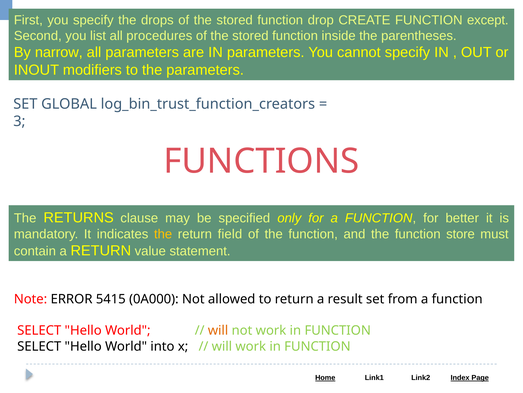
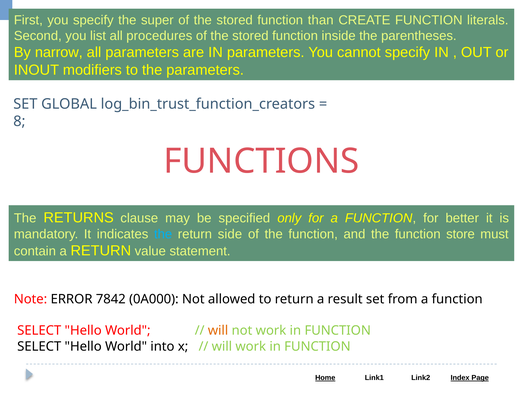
drops: drops -> super
drop: drop -> than
except: except -> literals
3: 3 -> 8
the at (163, 234) colour: yellow -> light blue
field: field -> side
5415: 5415 -> 7842
